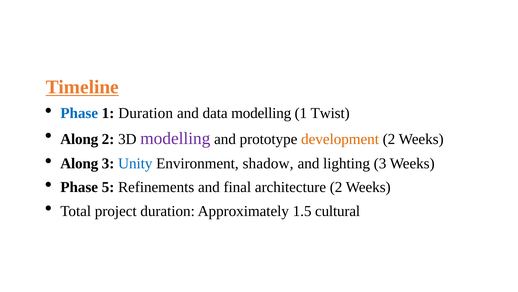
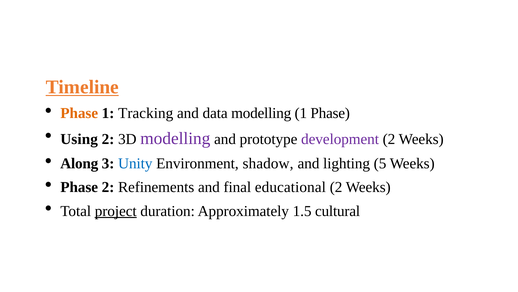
Phase at (79, 113) colour: blue -> orange
1 Duration: Duration -> Tracking
1 Twist: Twist -> Phase
Along at (79, 139): Along -> Using
development colour: orange -> purple
lighting 3: 3 -> 5
Phase 5: 5 -> 2
architecture: architecture -> educational
project underline: none -> present
